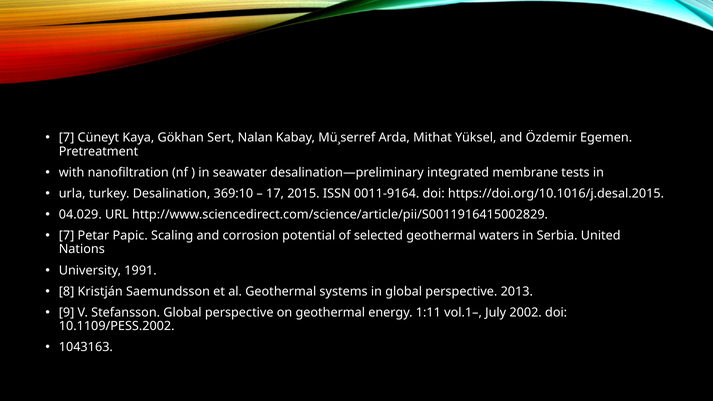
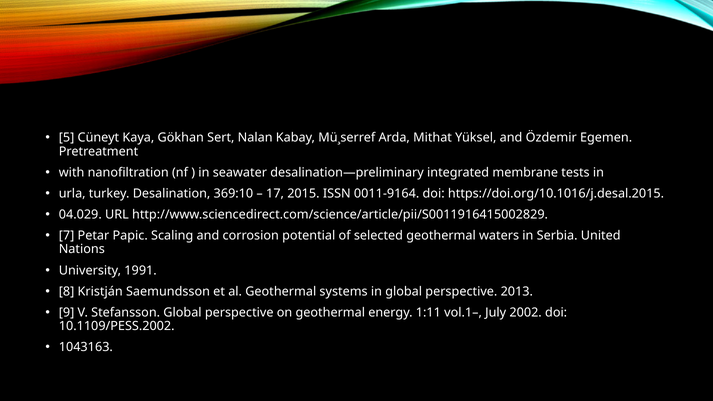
7 at (67, 138): 7 -> 5
